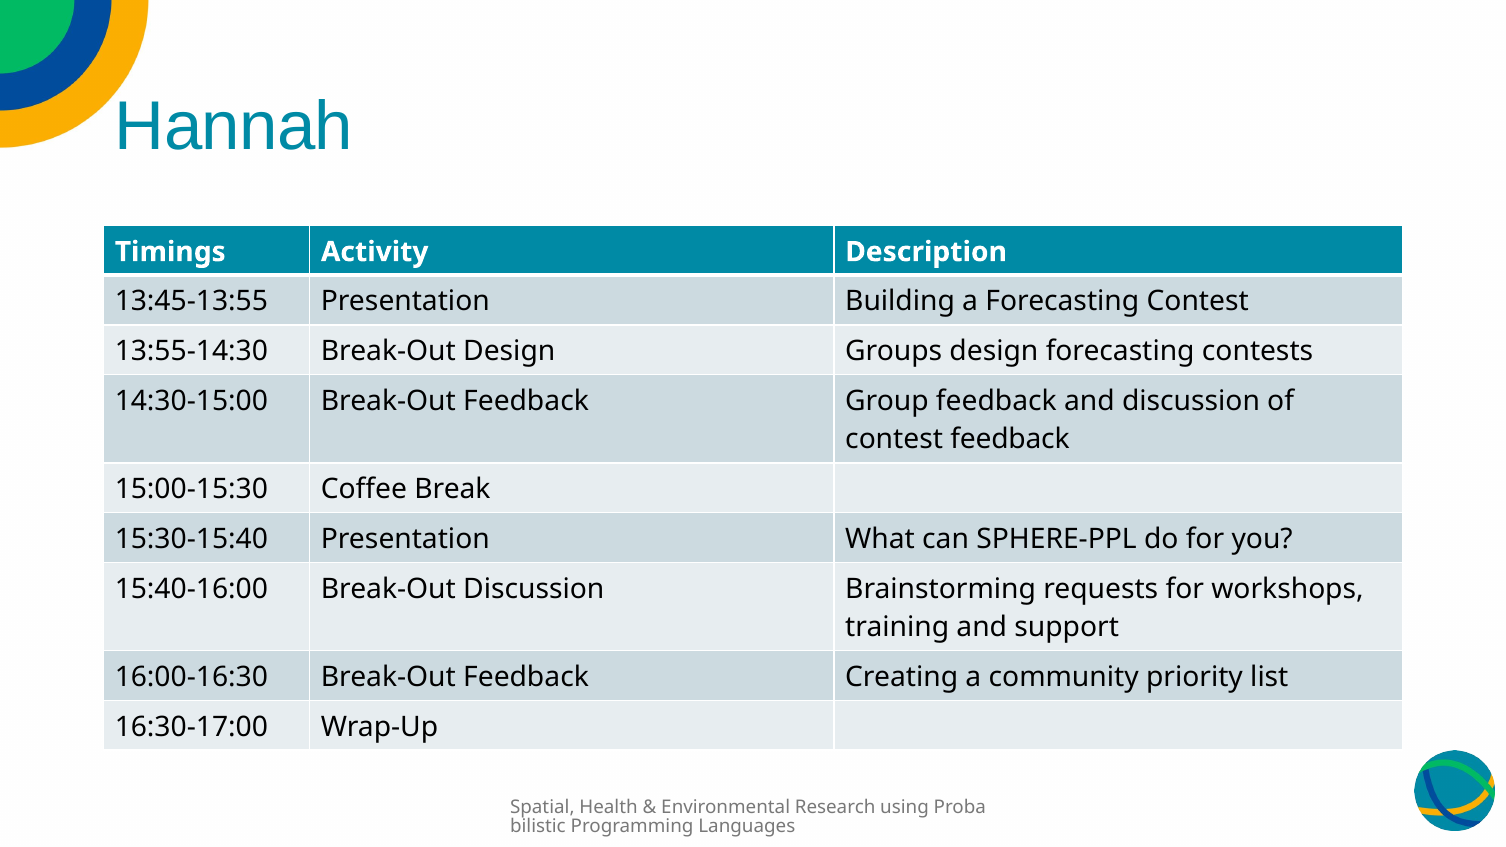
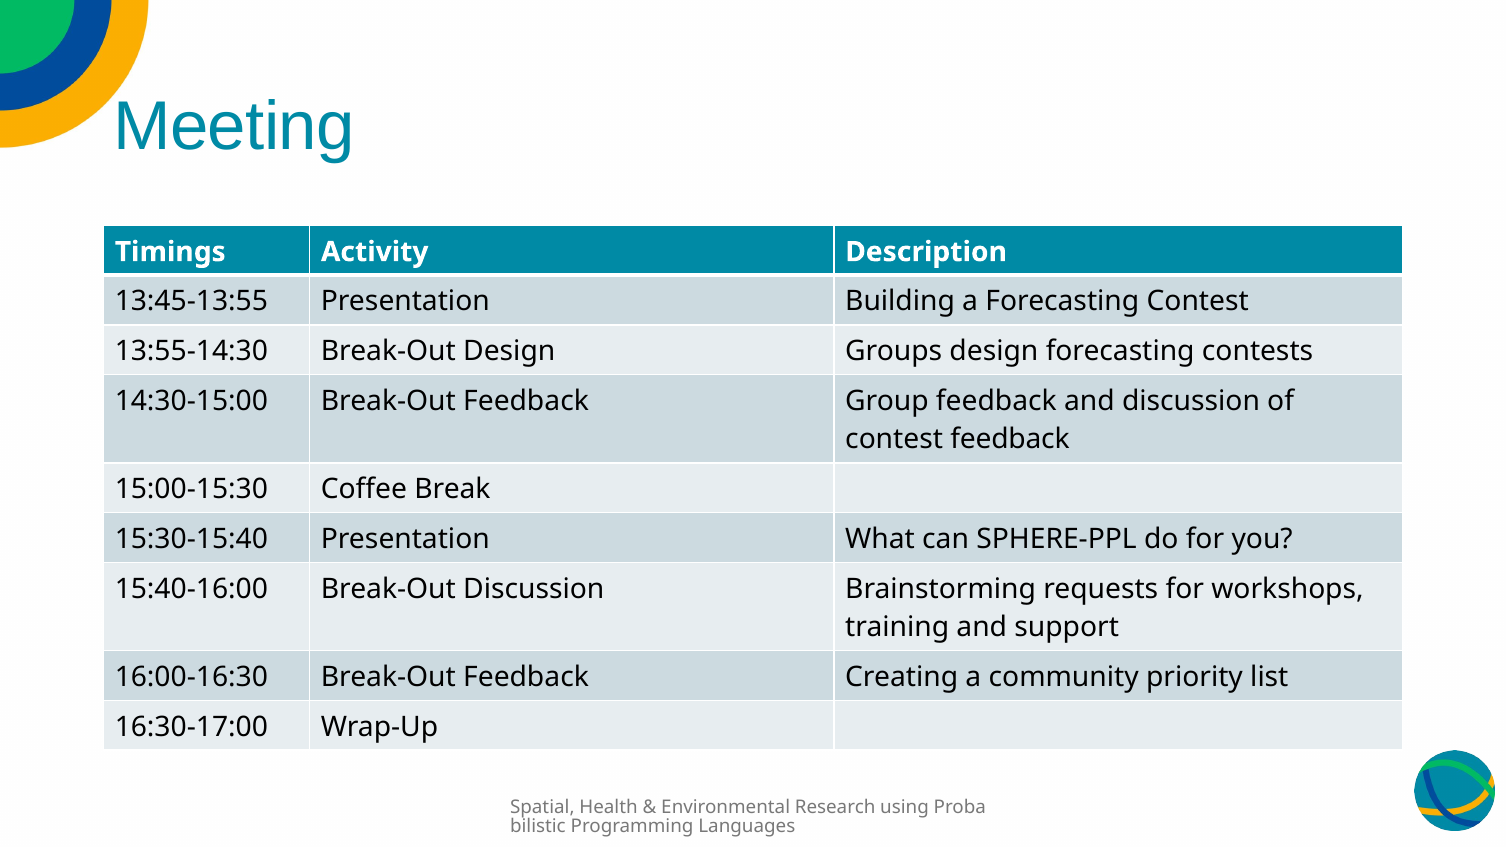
Hannah: Hannah -> Meeting
